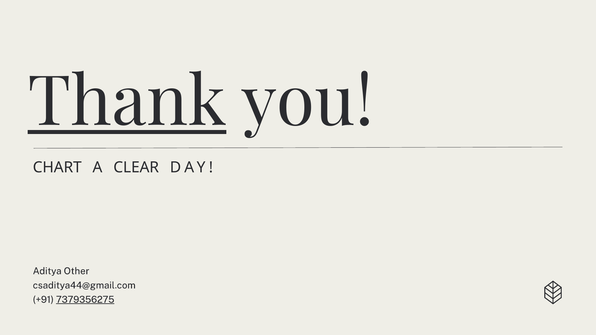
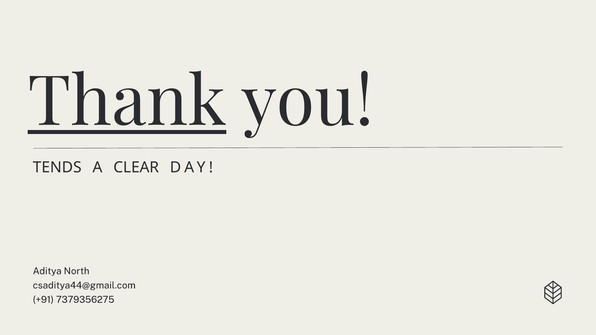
CHART: CHART -> TENDS
Other: Other -> North
7379356275 underline: present -> none
